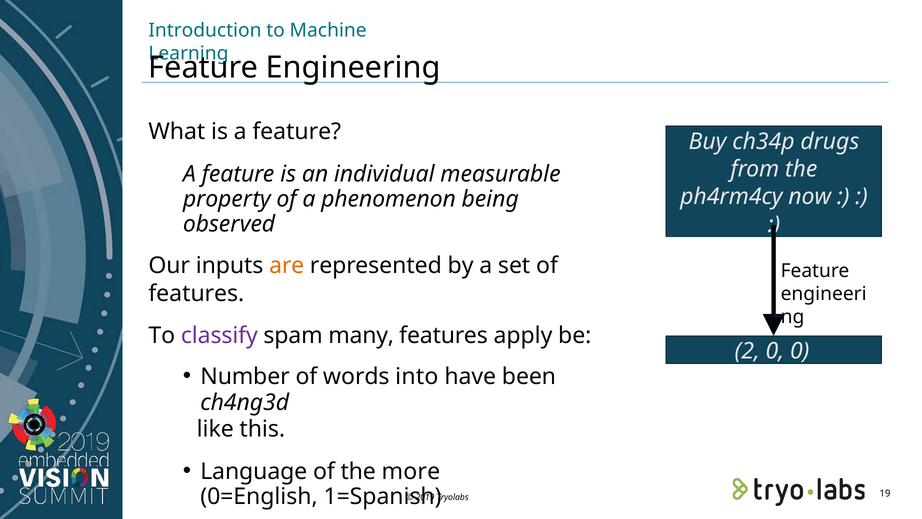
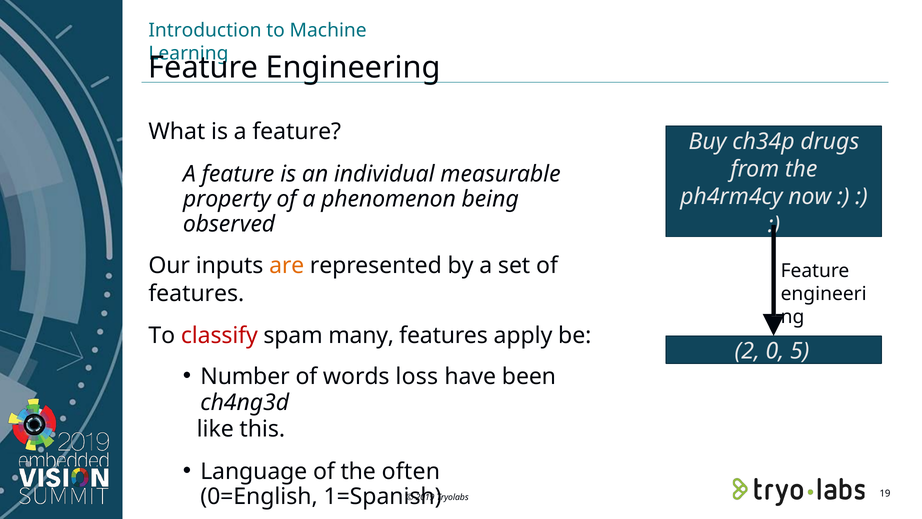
classify colour: purple -> red
0 0: 0 -> 5
into: into -> loss
more: more -> often
